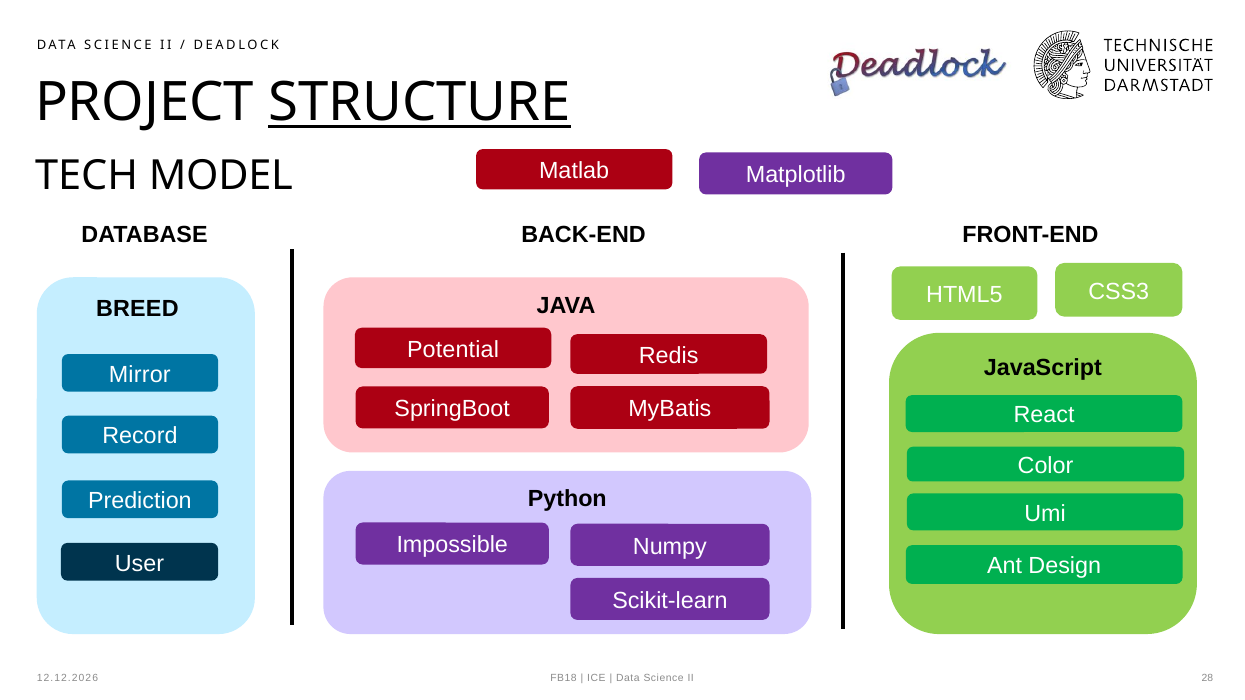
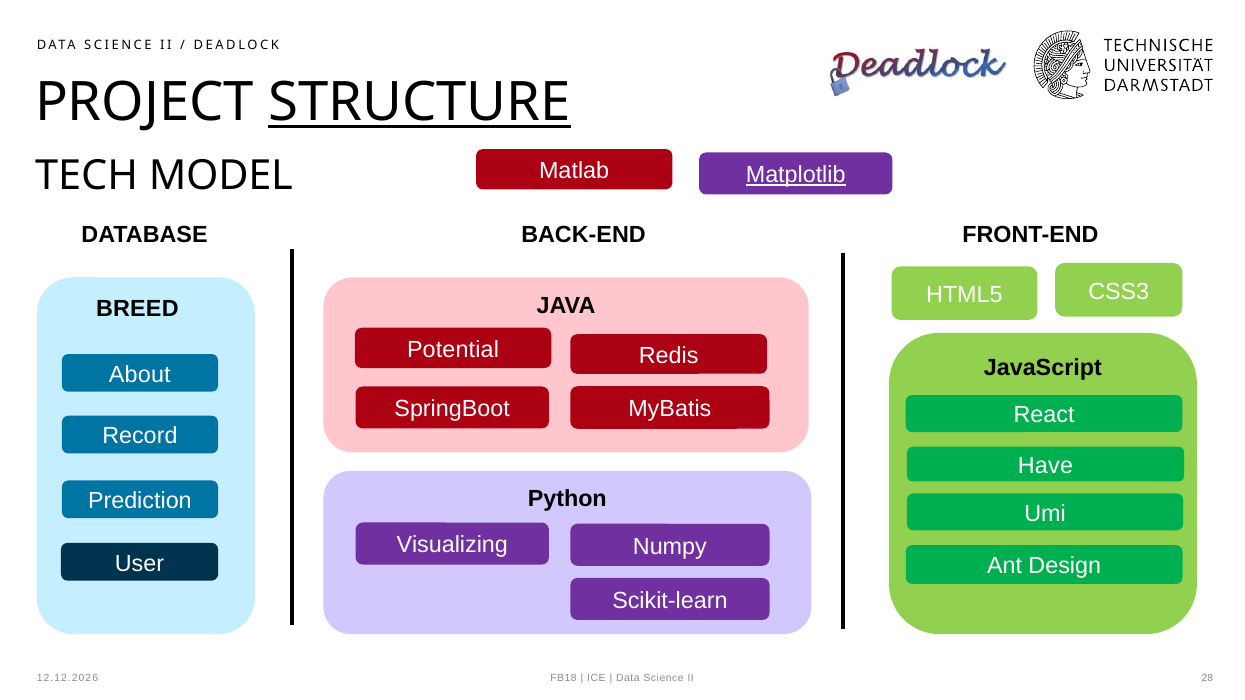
Matplotlib underline: none -> present
Mirror: Mirror -> About
Color: Color -> Have
Impossible: Impossible -> Visualizing
